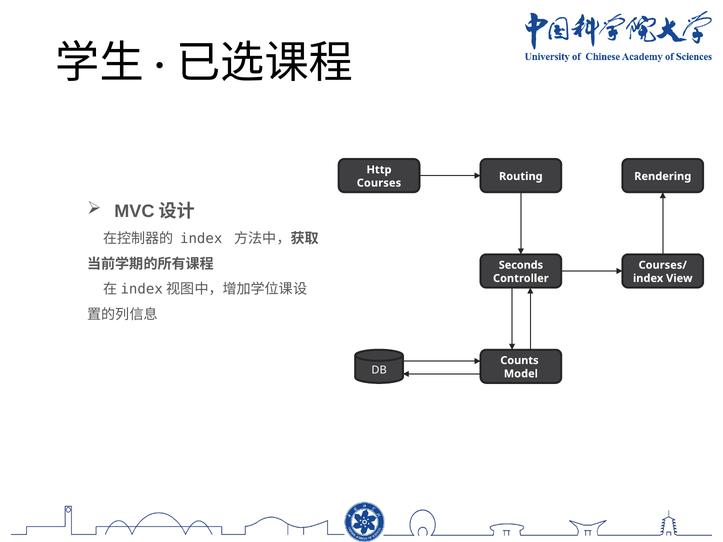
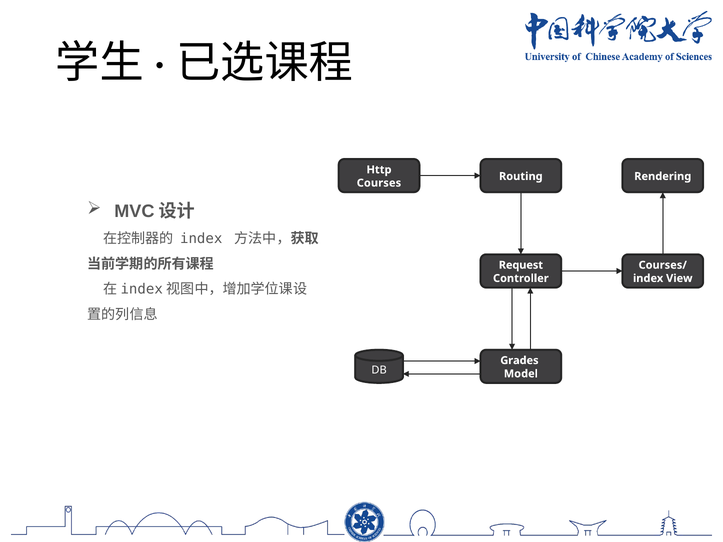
Seconds: Seconds -> Request
Counts: Counts -> Grades
